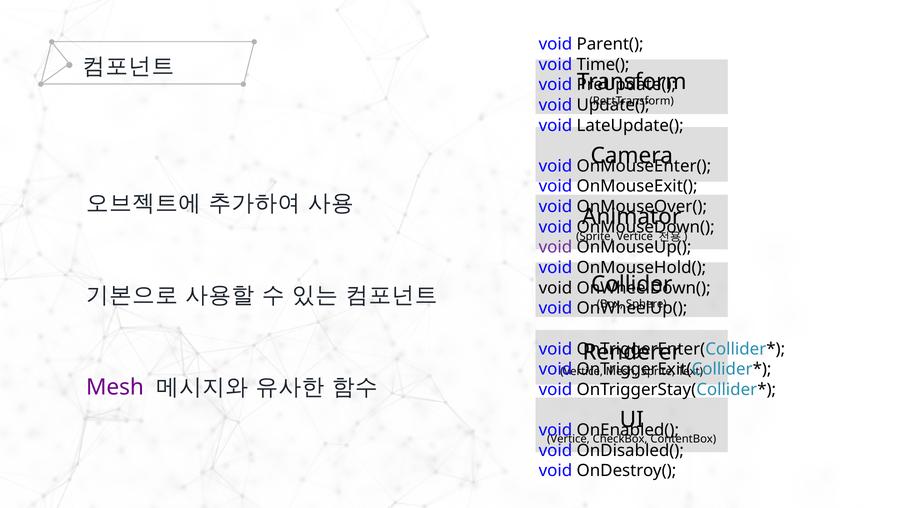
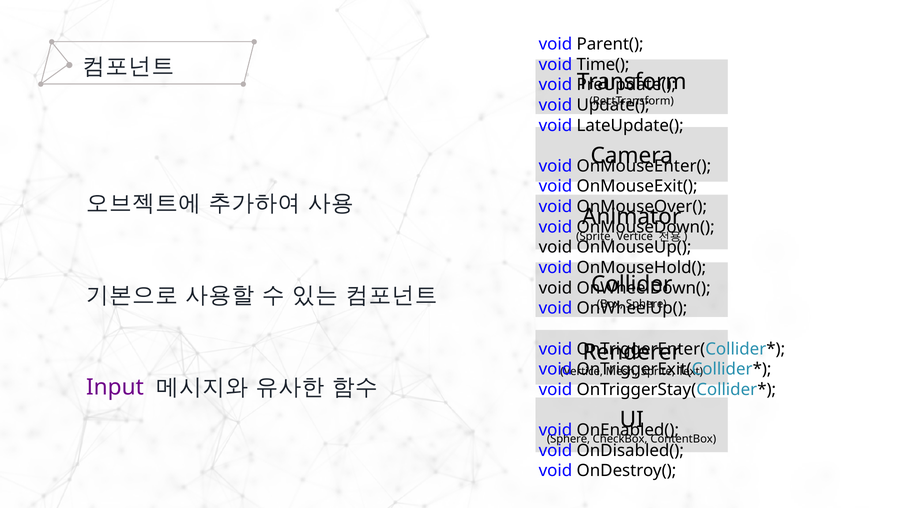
void at (555, 248) colour: purple -> black
Mesh at (115, 388): Mesh -> Input
Vertice at (568, 440): Vertice -> Sphere
